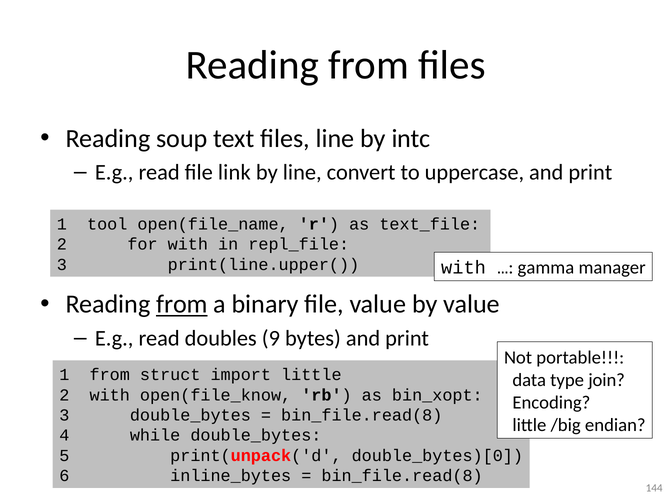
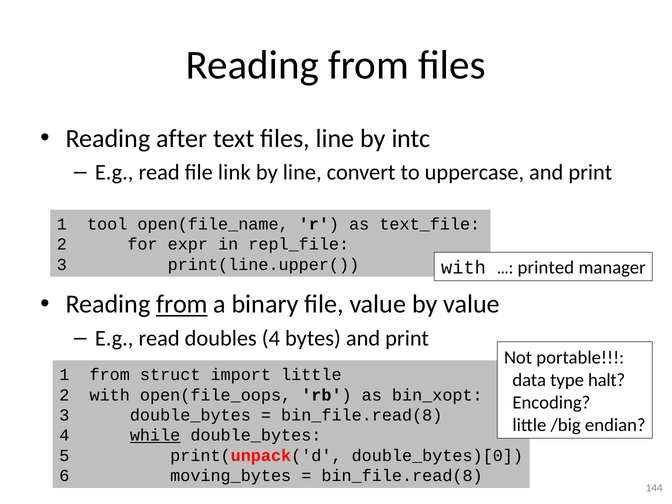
soup: soup -> after
for with: with -> expr
gamma: gamma -> printed
doubles 9: 9 -> 4
join: join -> halt
open(file_know: open(file_know -> open(file_oops
while underline: none -> present
inline_bytes: inline_bytes -> moving_bytes
